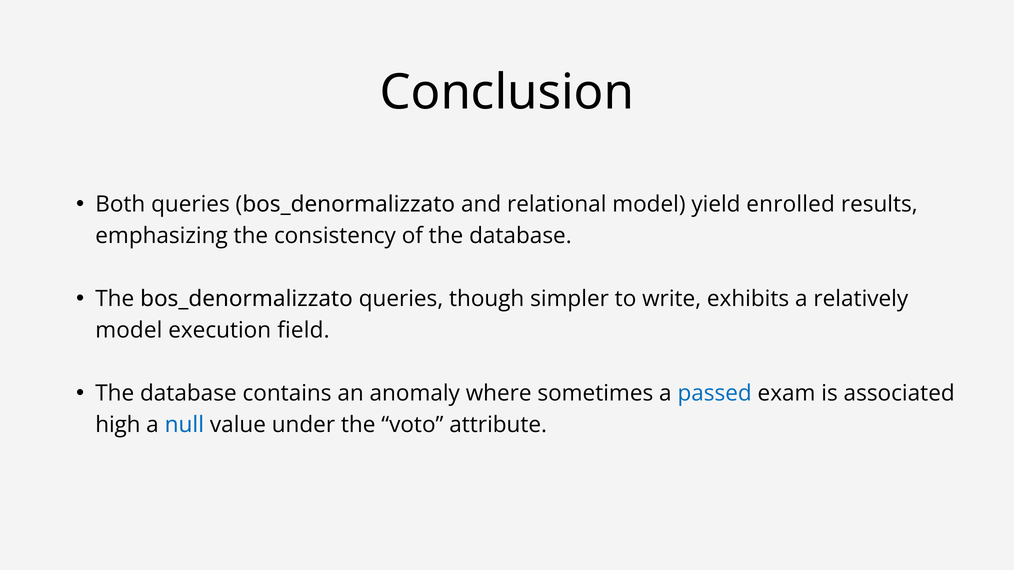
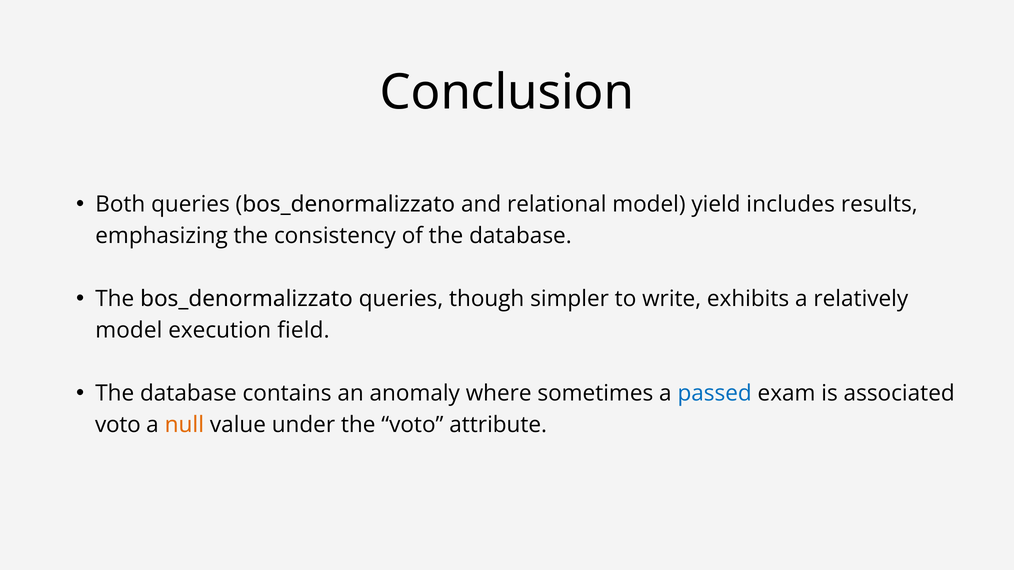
enrolled: enrolled -> includes
high at (118, 425): high -> voto
null colour: blue -> orange
